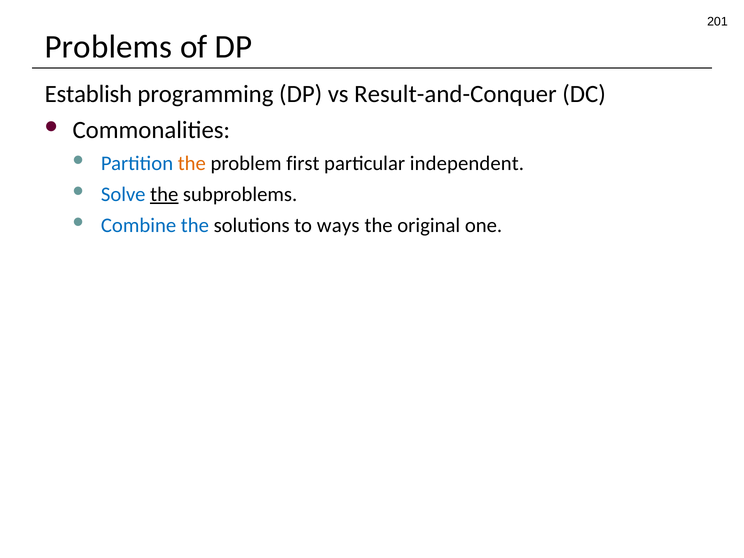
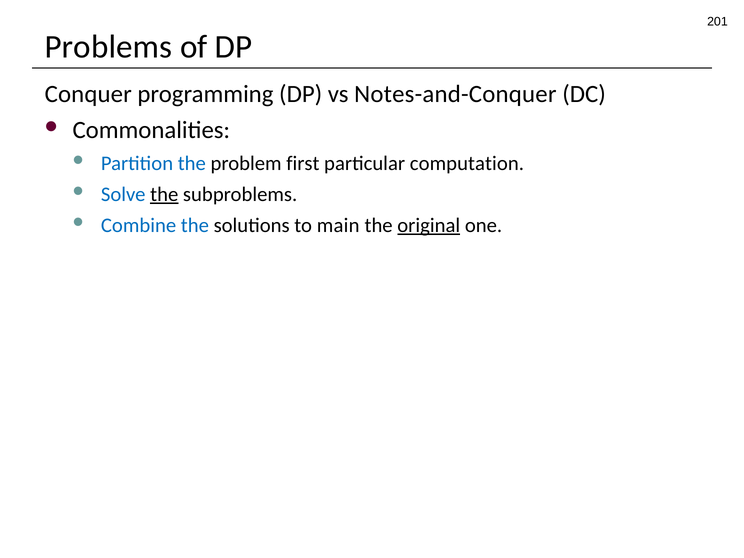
Establish: Establish -> Conquer
Result-and-Conquer: Result-and-Conquer -> Notes-and-Conquer
the at (192, 163) colour: orange -> blue
independent: independent -> computation
ways: ways -> main
original underline: none -> present
